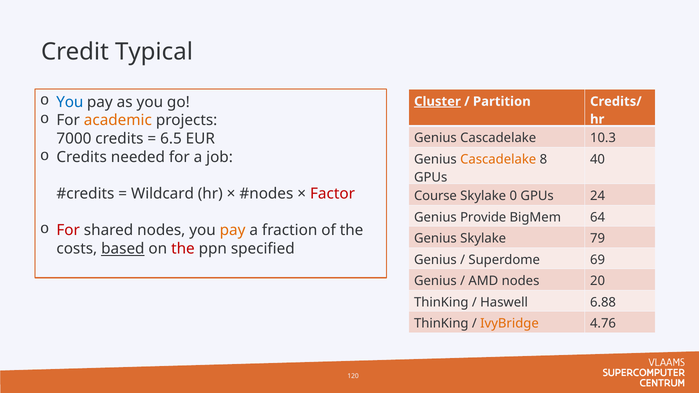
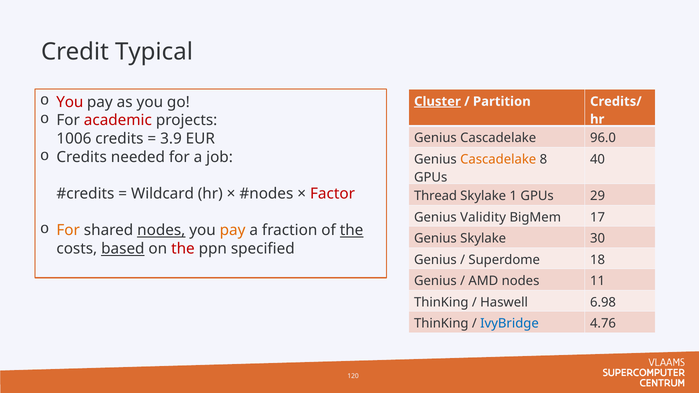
You at (70, 102) colour: blue -> red
academic colour: orange -> red
7000: 7000 -> 1006
6.5: 6.5 -> 3.9
10.3: 10.3 -> 96.0
Course: Course -> Thread
0: 0 -> 1
24: 24 -> 29
Provide: Provide -> Validity
64: 64 -> 17
For at (68, 230) colour: red -> orange
nodes at (161, 230) underline: none -> present
the at (352, 230) underline: none -> present
79: 79 -> 30
69: 69 -> 18
20: 20 -> 11
6.88: 6.88 -> 6.98
IvyBridge colour: orange -> blue
